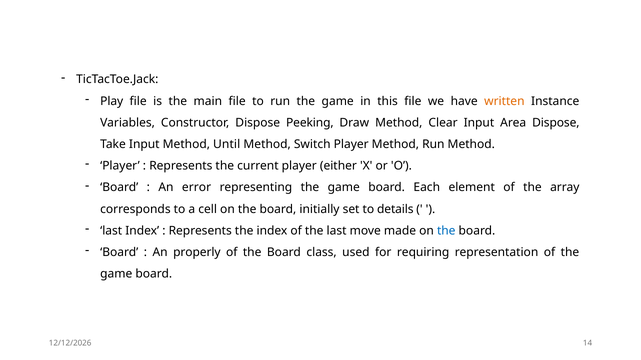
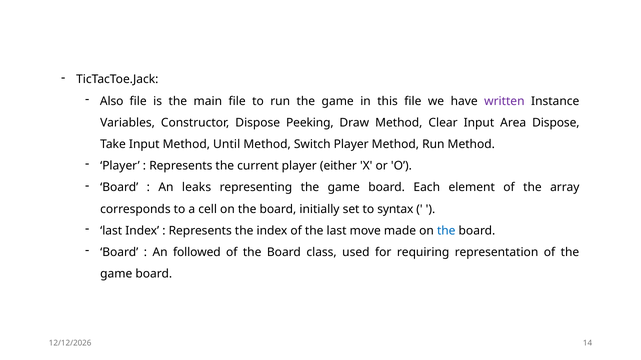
Play: Play -> Also
written colour: orange -> purple
error: error -> leaks
details: details -> syntax
properly: properly -> followed
